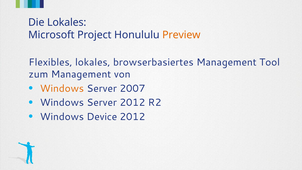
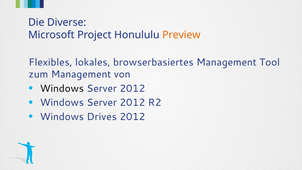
Die Lokales: Lokales -> Diverse
Windows at (62, 88) colour: orange -> black
2007 at (132, 88): 2007 -> 2012
Device: Device -> Drives
